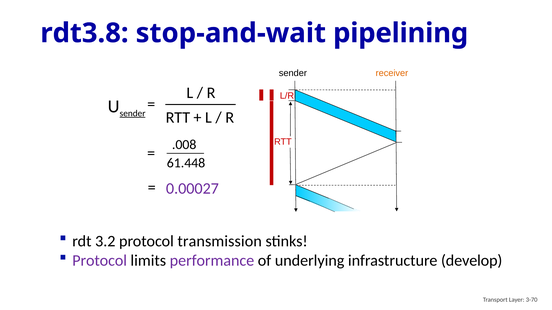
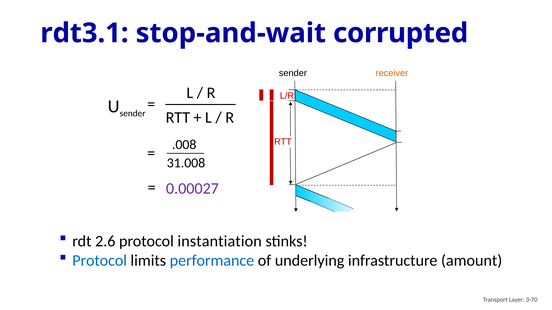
rdt3.8: rdt3.8 -> rdt3.1
pipelining: pipelining -> corrupted
sender at (133, 114) underline: present -> none
61.448: 61.448 -> 31.008
3.2: 3.2 -> 2.6
transmission: transmission -> instantiation
Protocol at (100, 261) colour: purple -> blue
performance colour: purple -> blue
develop: develop -> amount
